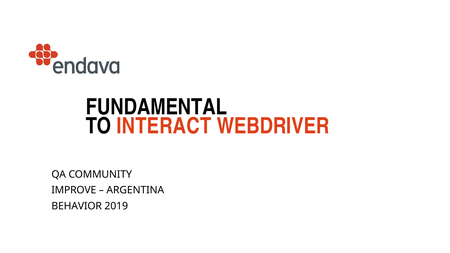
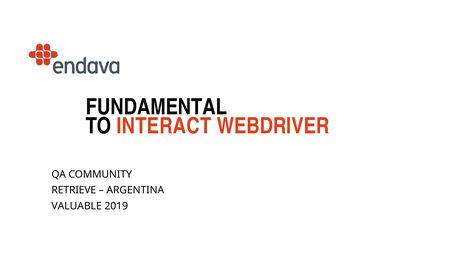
IMPROVE: IMPROVE -> RETRIEVE
BEHAVIOR: BEHAVIOR -> VALUABLE
